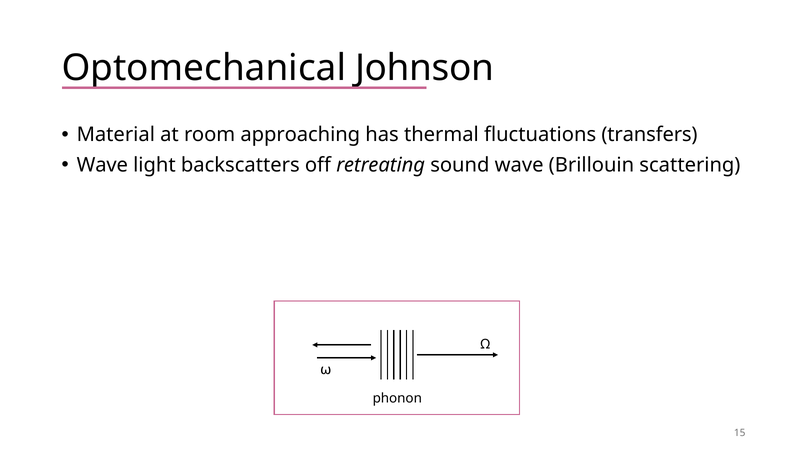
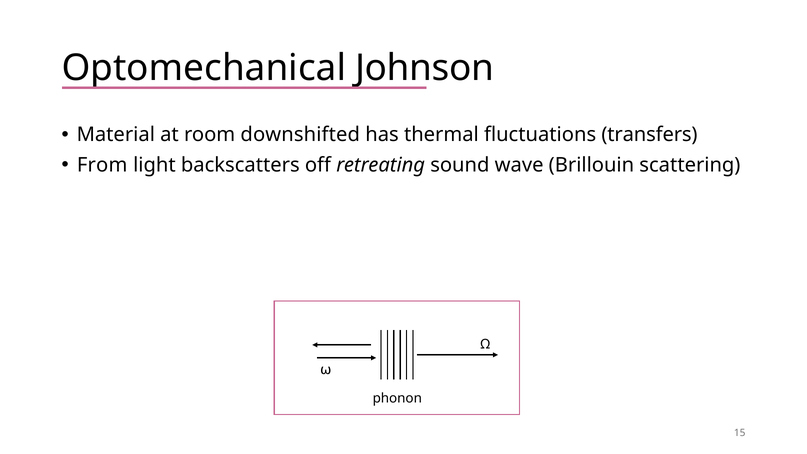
approaching: approaching -> downshifted
Wave at (102, 165): Wave -> From
